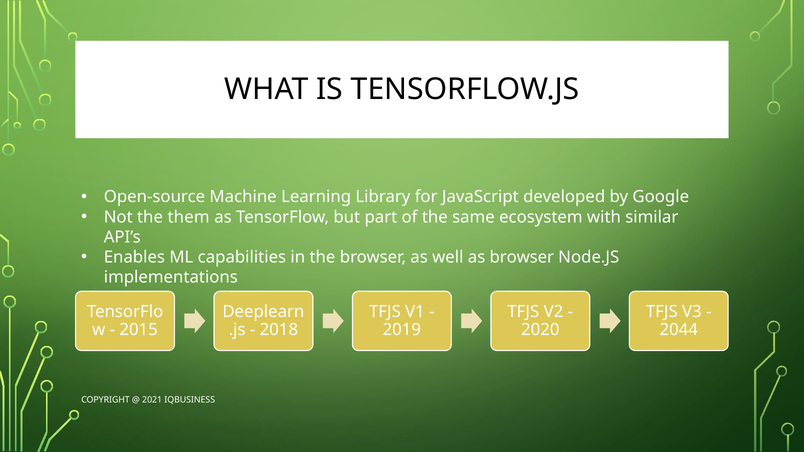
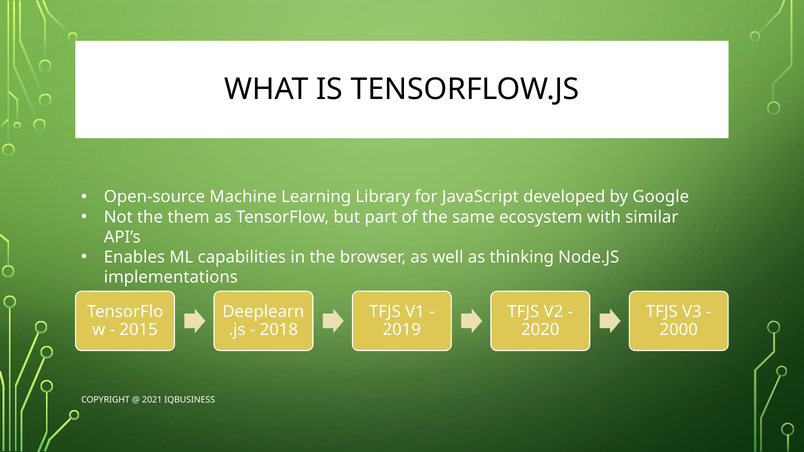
as browser: browser -> thinking
2044: 2044 -> 2000
